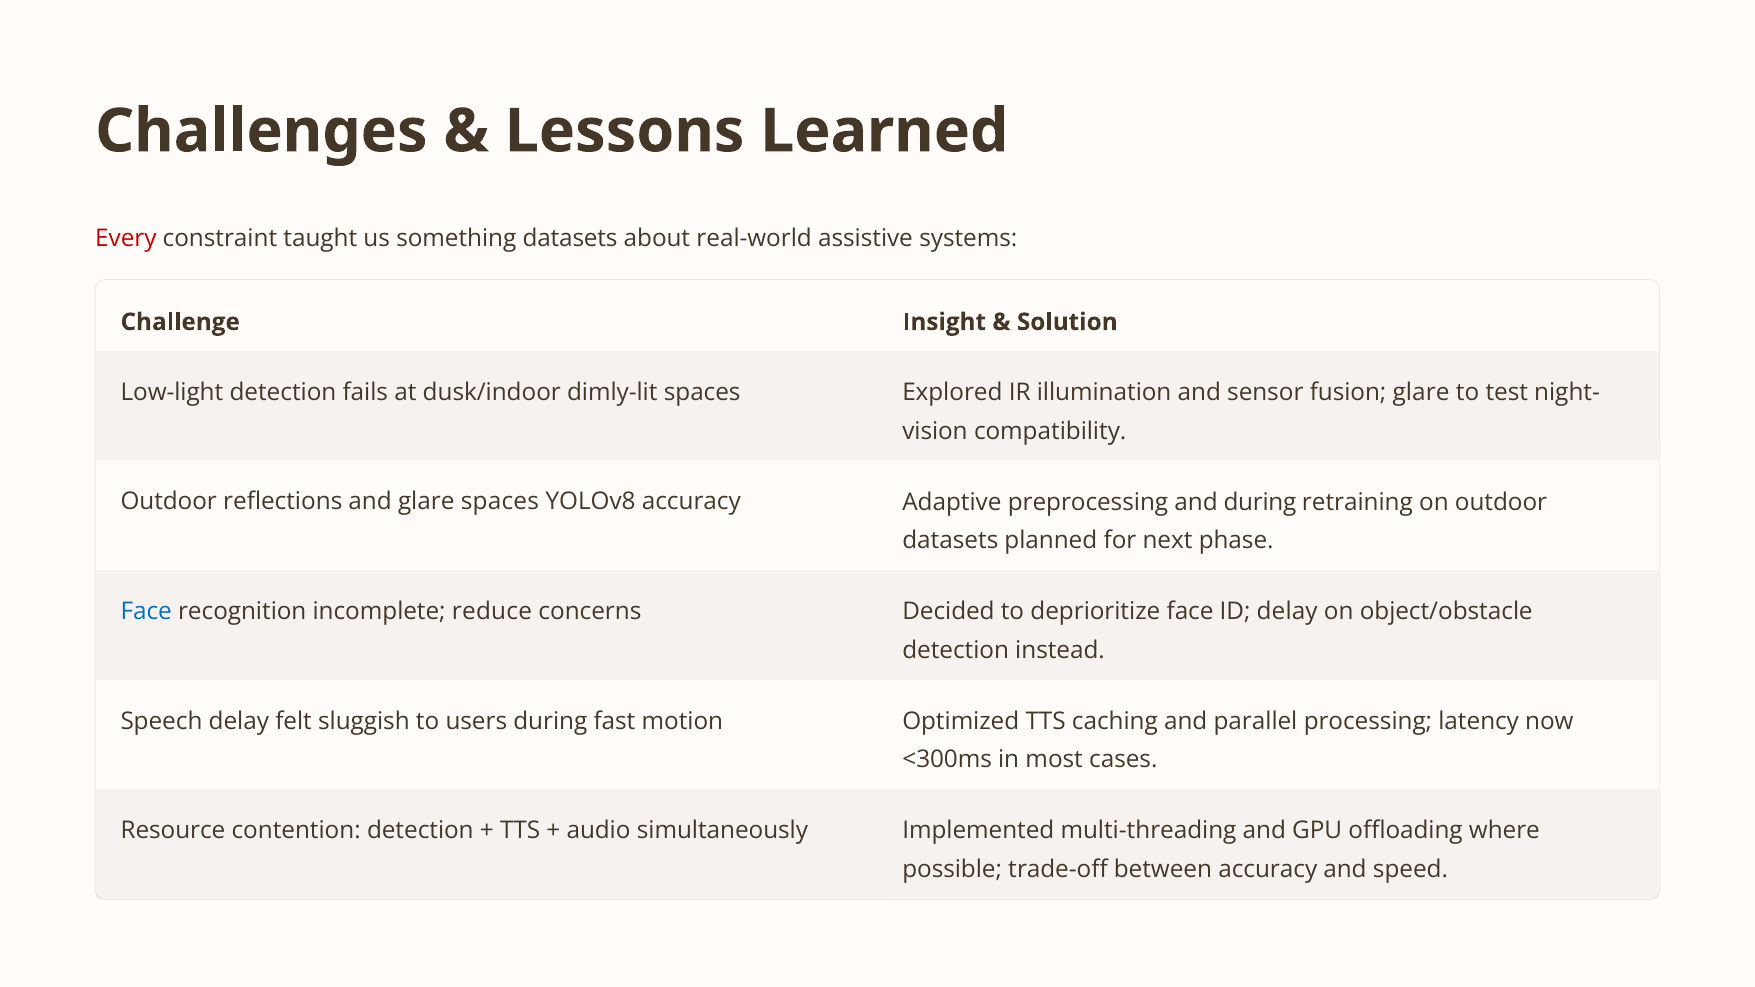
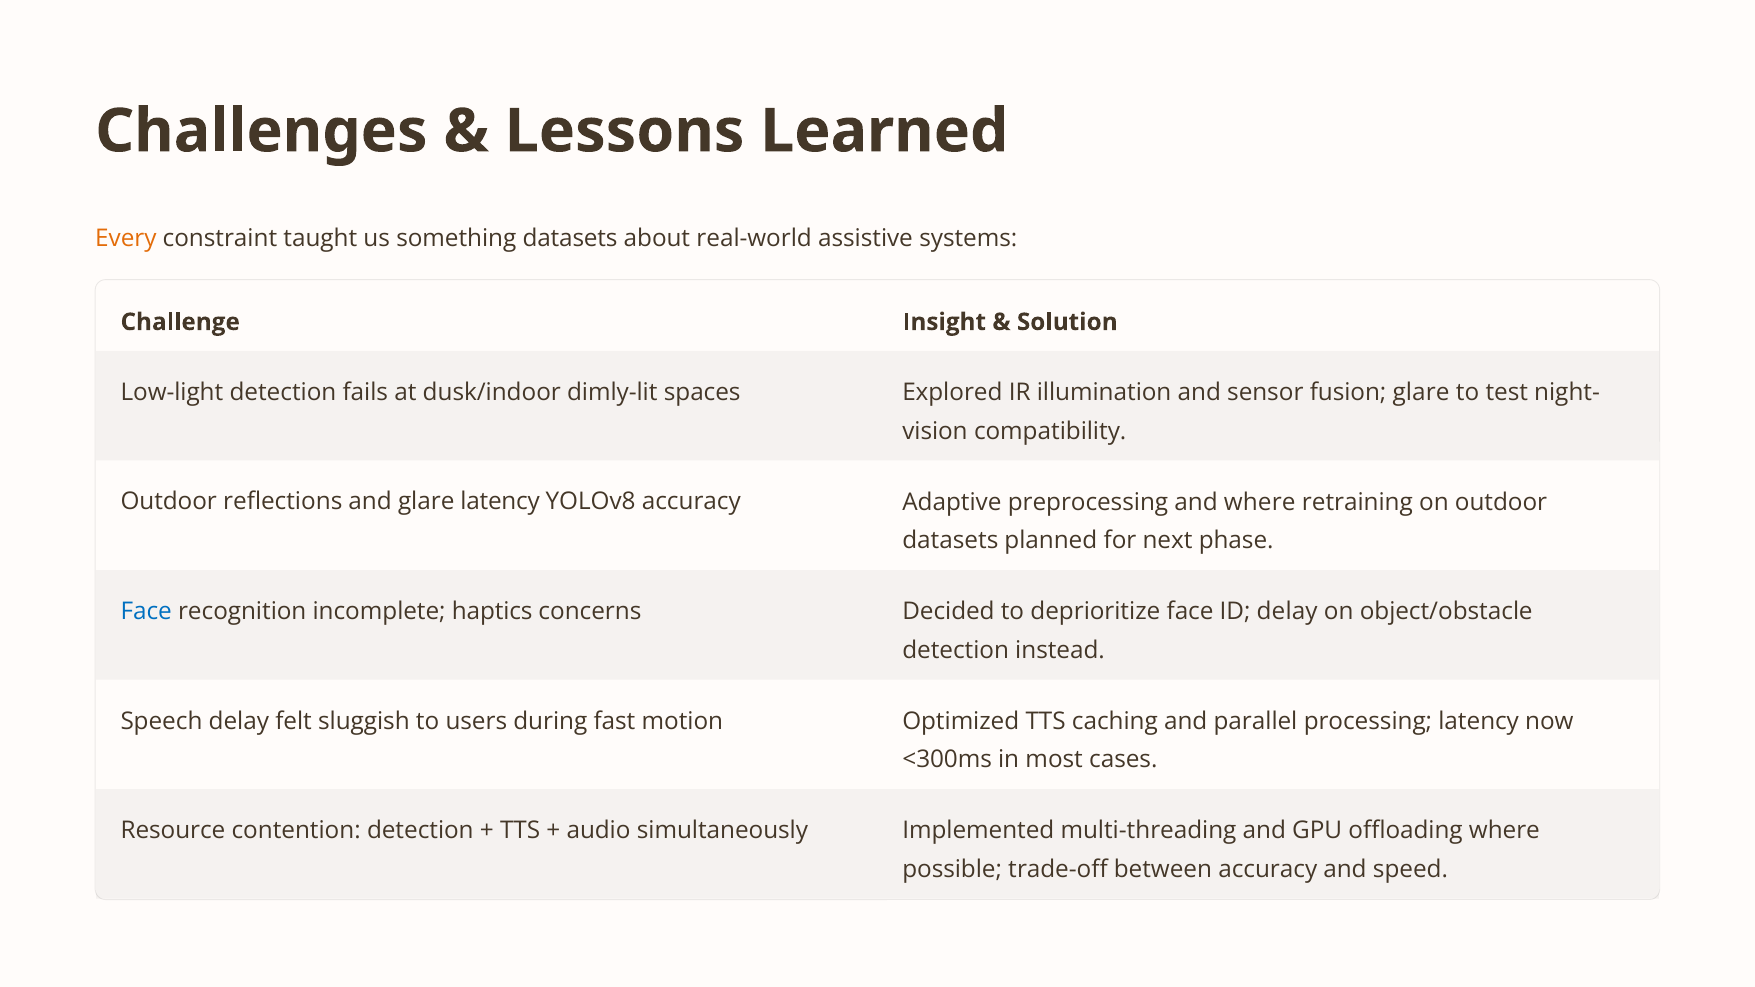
Every colour: red -> orange
glare spaces: spaces -> latency
and during: during -> where
reduce: reduce -> haptics
